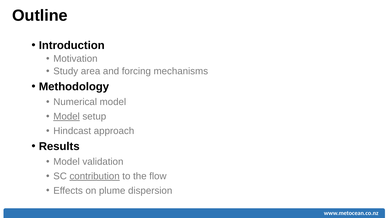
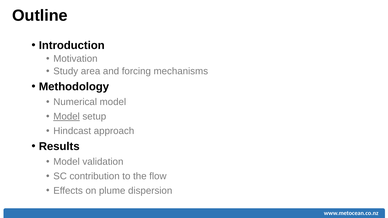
contribution underline: present -> none
